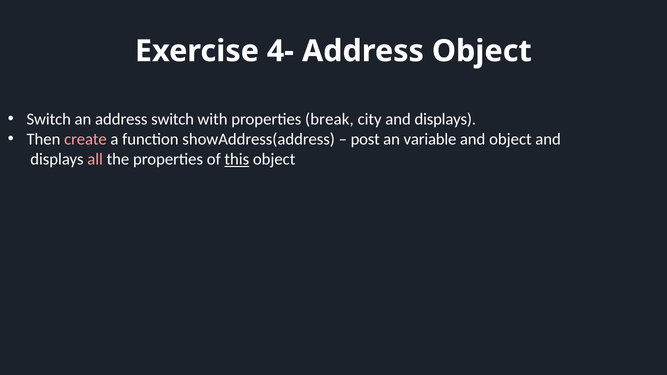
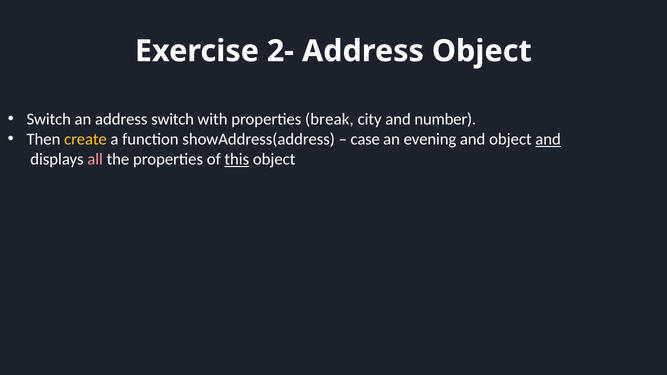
4-: 4- -> 2-
city and displays: displays -> number
create colour: pink -> yellow
post: post -> case
variable: variable -> evening
and at (548, 139) underline: none -> present
